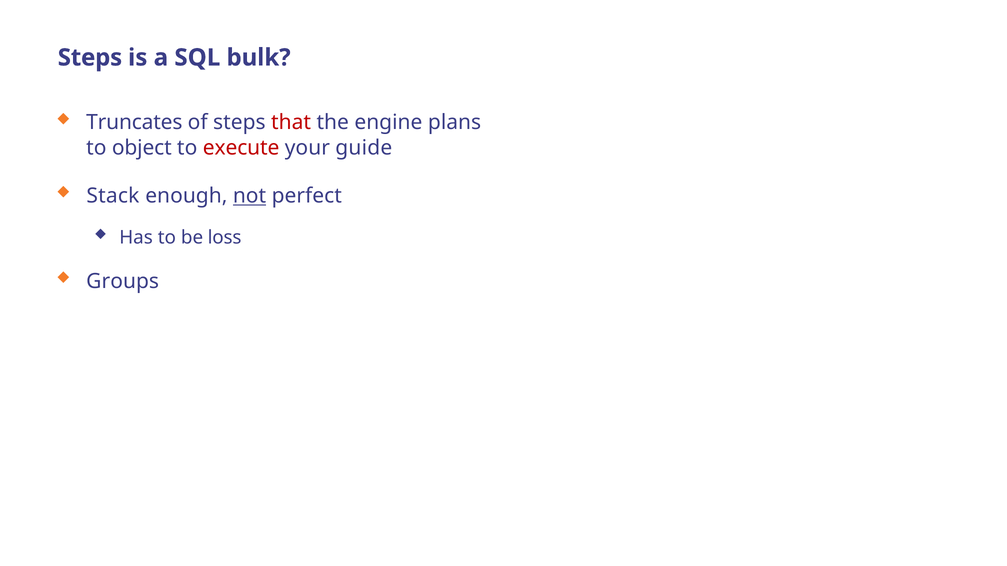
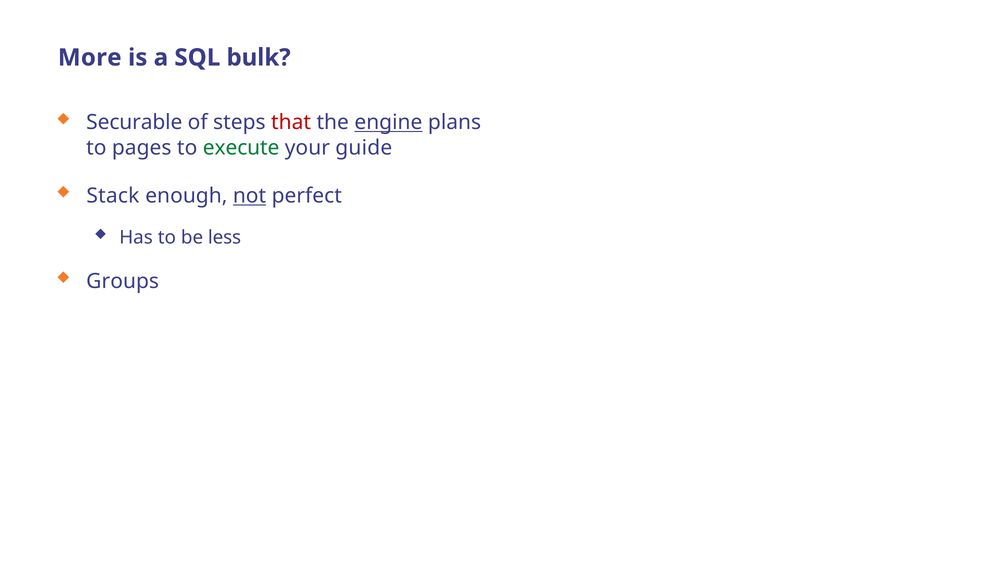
Steps at (90, 58): Steps -> More
Truncates: Truncates -> Securable
engine underline: none -> present
object: object -> pages
execute colour: red -> green
loss: loss -> less
